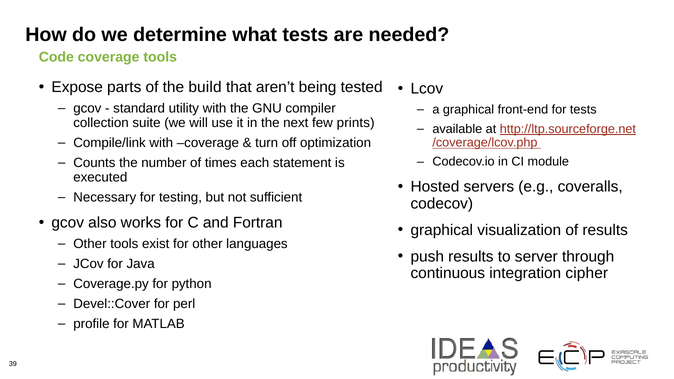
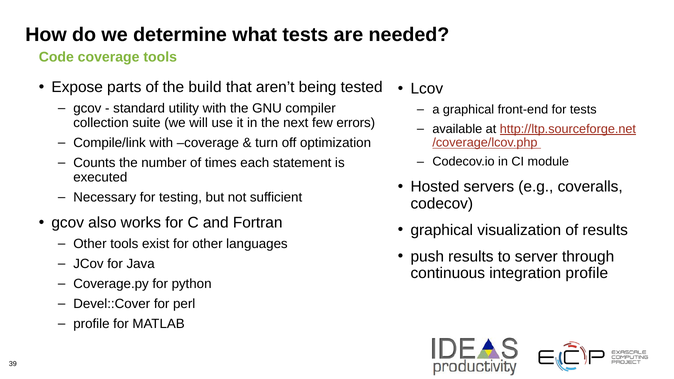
prints: prints -> errors
integration cipher: cipher -> profile
